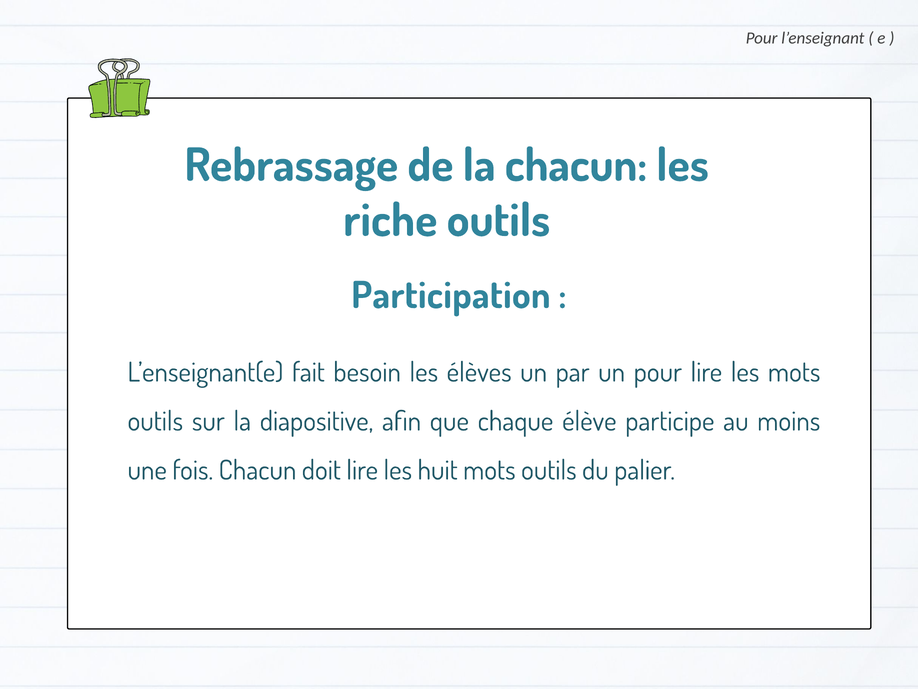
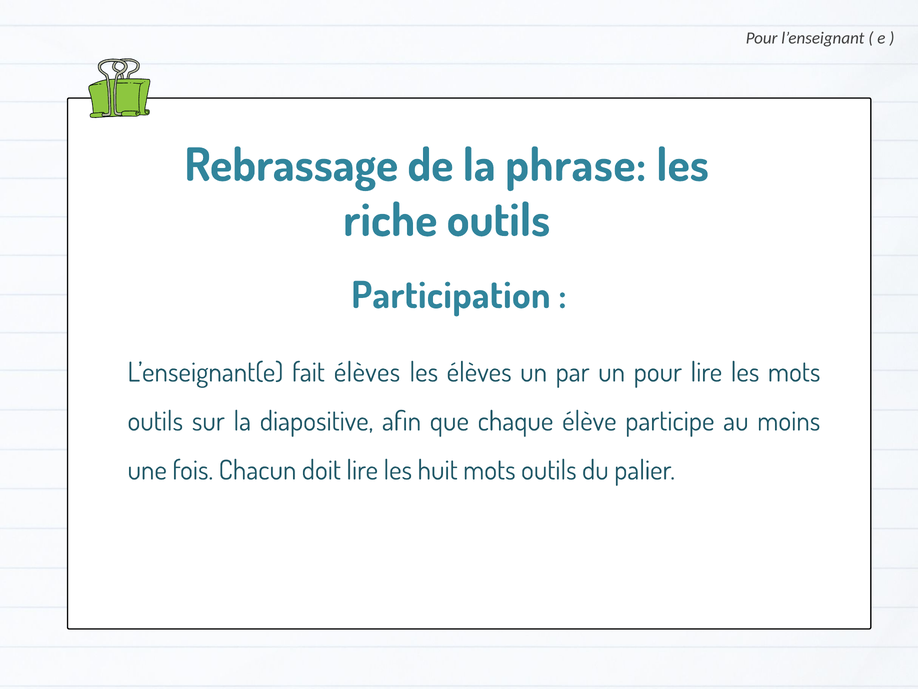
la chacun: chacun -> phrase
fait besoin: besoin -> élèves
